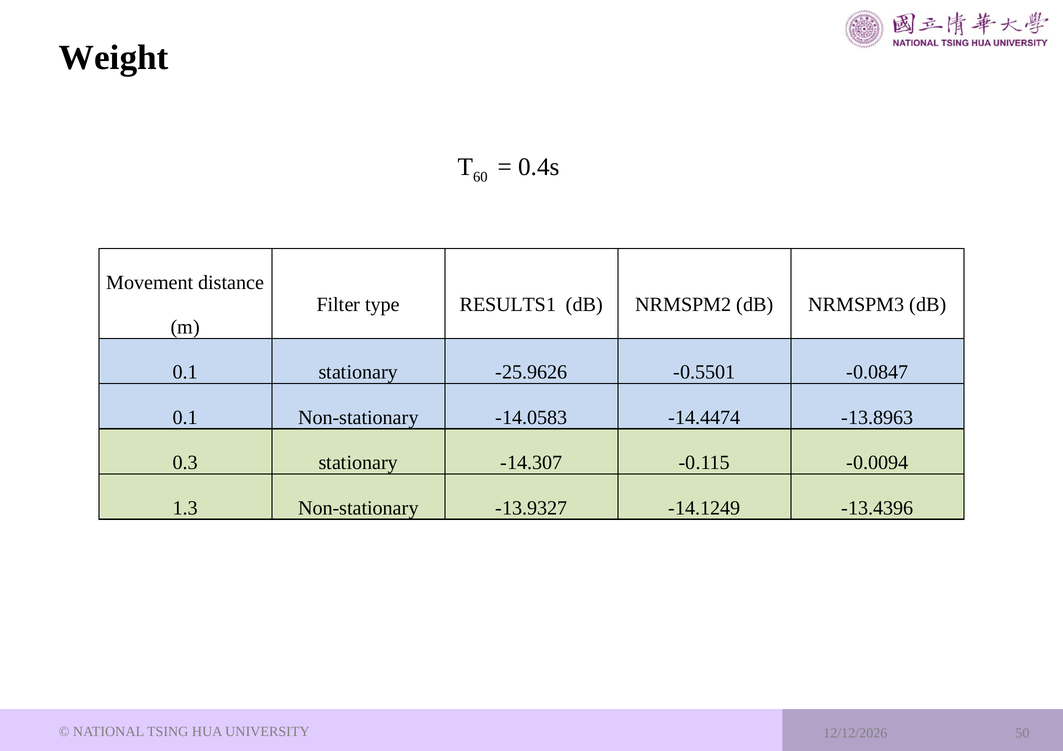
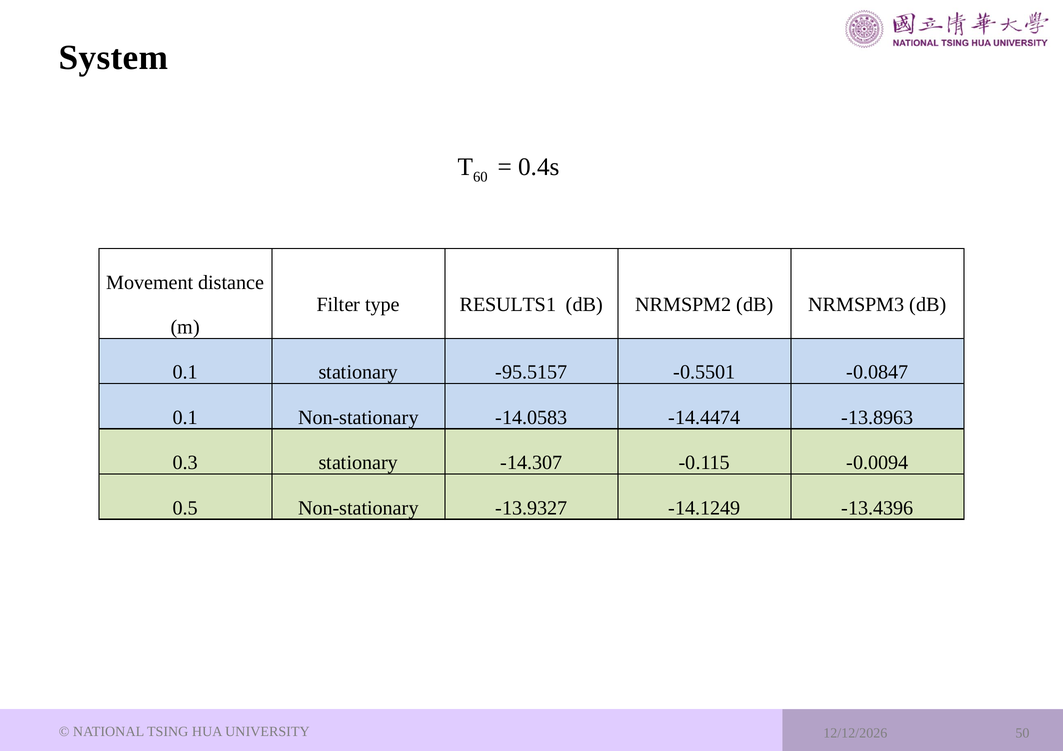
Weight: Weight -> System
-25.9626: -25.9626 -> -95.5157
1.3: 1.3 -> 0.5
